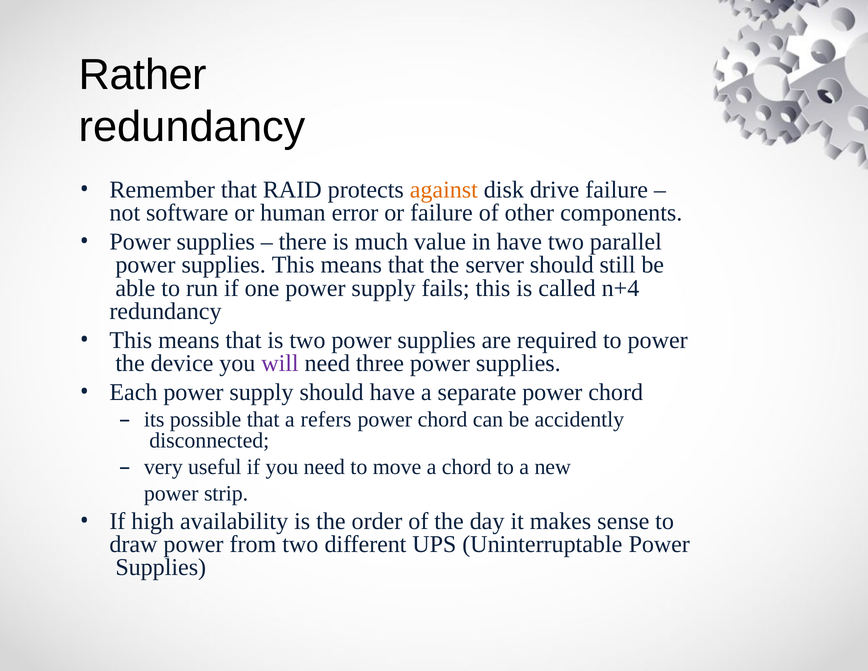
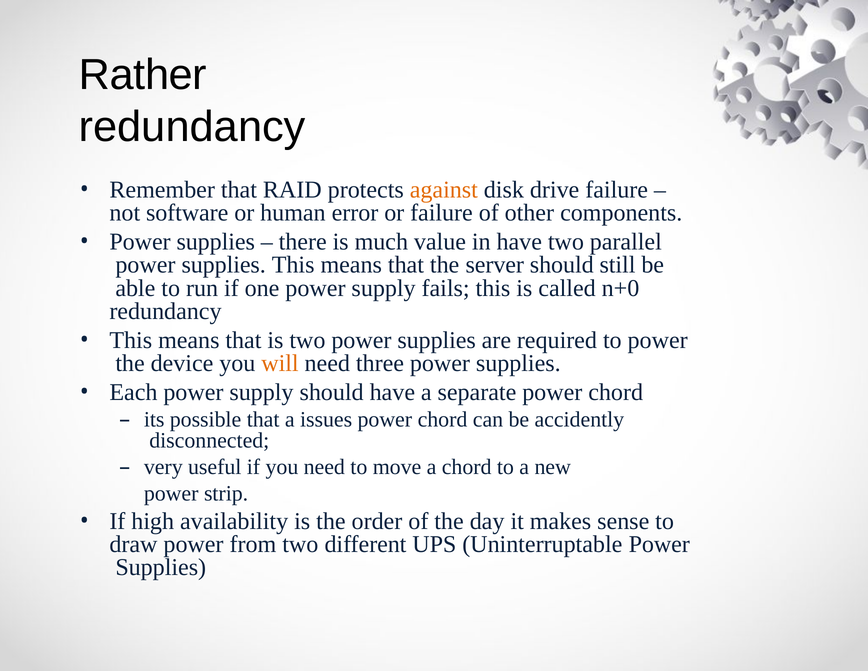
n+4: n+4 -> n+0
will colour: purple -> orange
refers: refers -> issues
